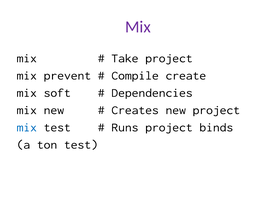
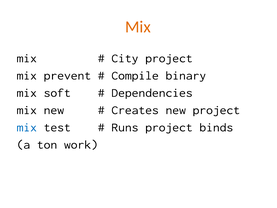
Mix at (138, 27) colour: purple -> orange
Take: Take -> City
create: create -> binary
ton test: test -> work
